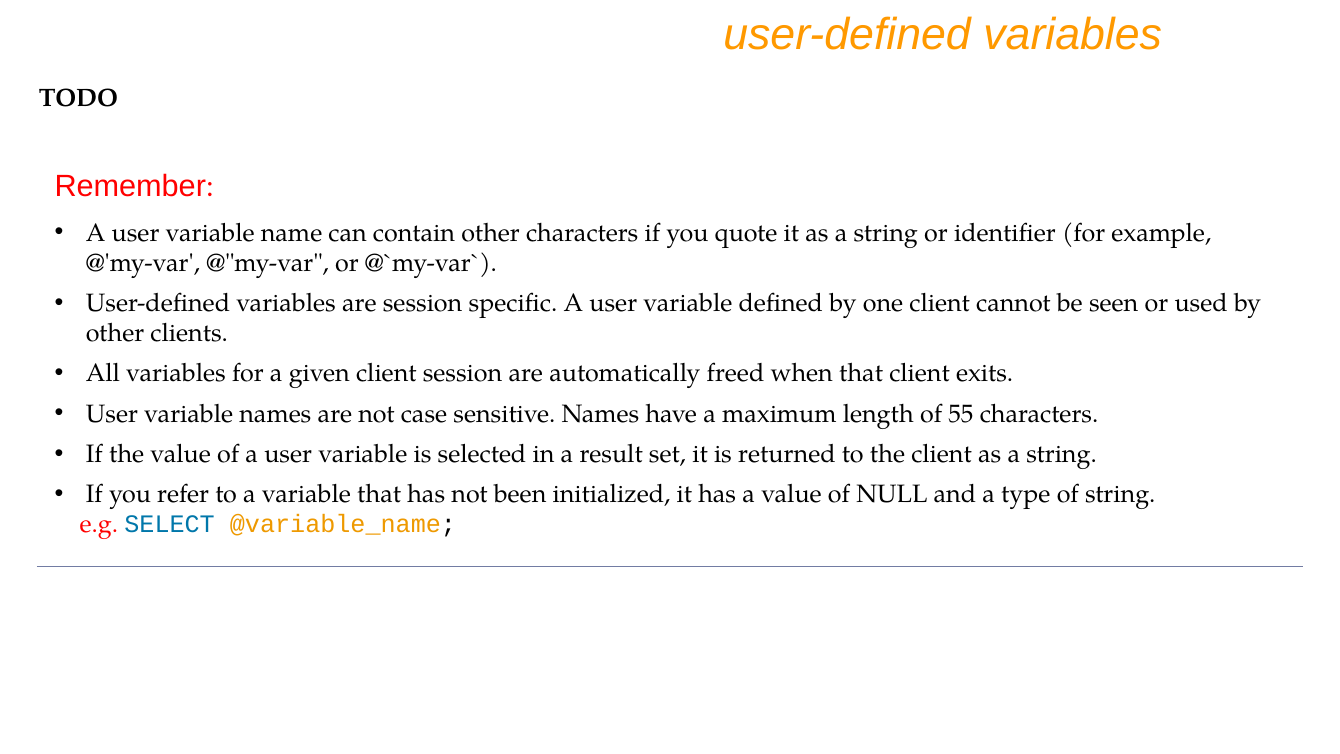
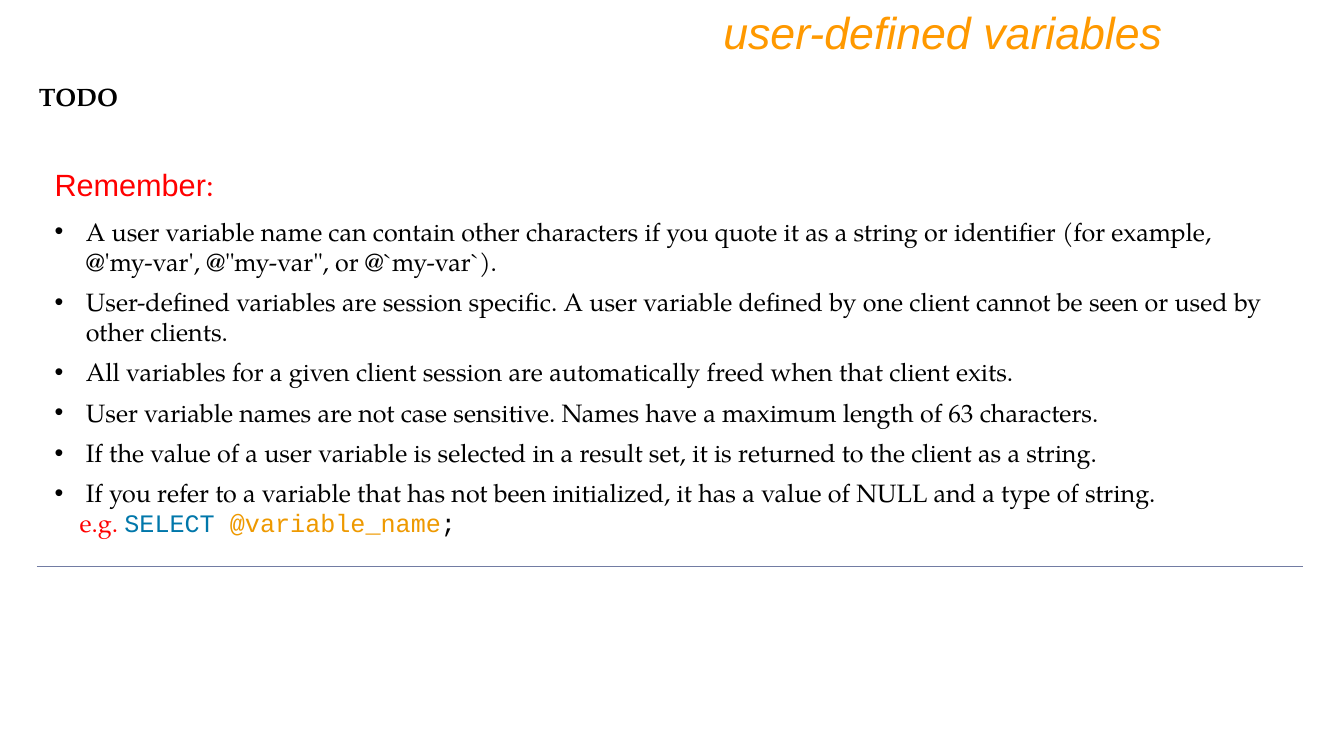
55: 55 -> 63
